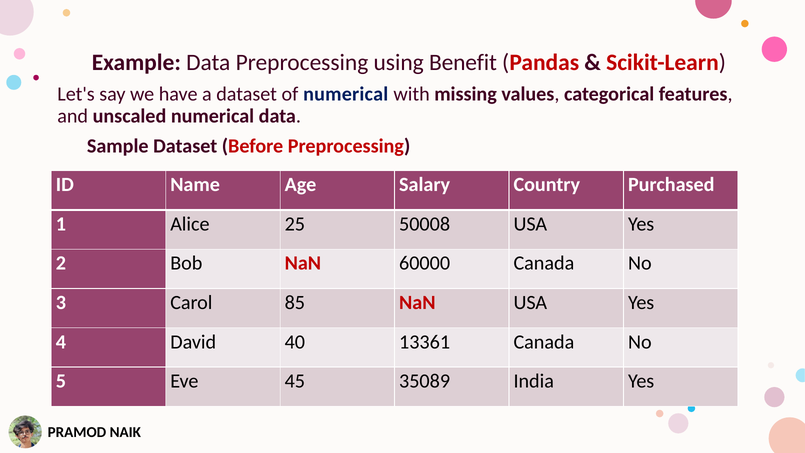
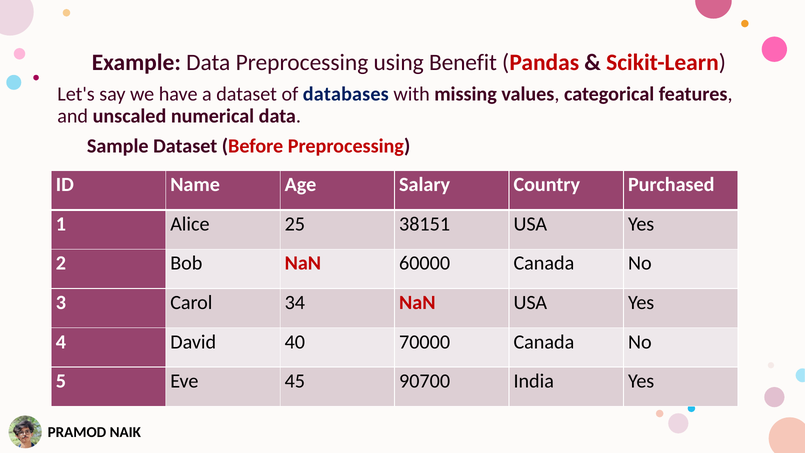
of numerical: numerical -> databases
50008: 50008 -> 38151
85: 85 -> 34
13361: 13361 -> 70000
35089: 35089 -> 90700
